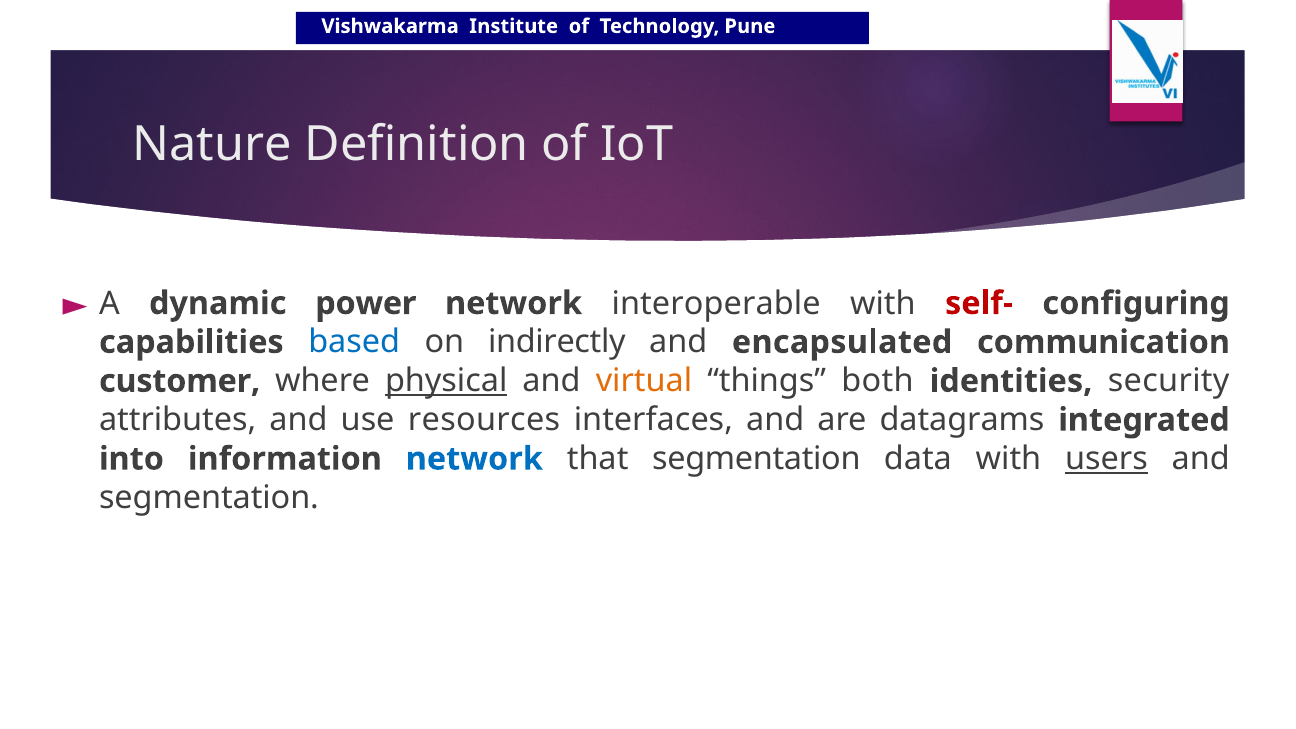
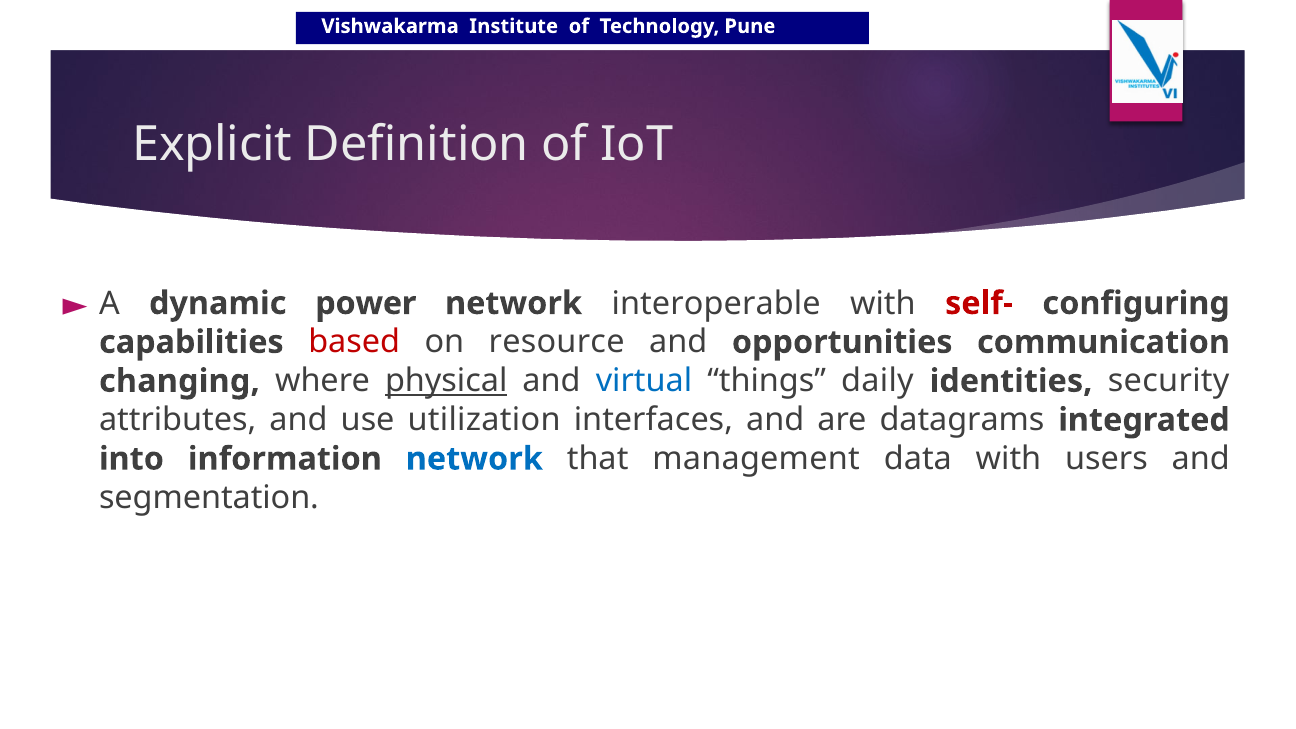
Nature: Nature -> Explicit
based colour: blue -> red
indirectly: indirectly -> resource
encapsulated: encapsulated -> opportunities
customer: customer -> changing
virtual colour: orange -> blue
both: both -> daily
resources: resources -> utilization
that segmentation: segmentation -> management
users underline: present -> none
